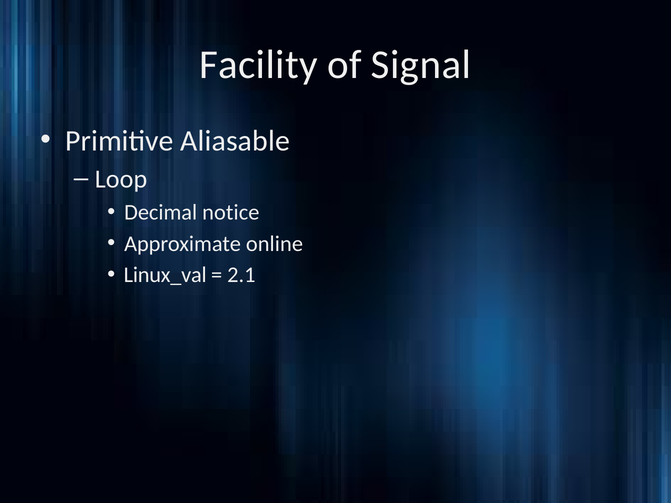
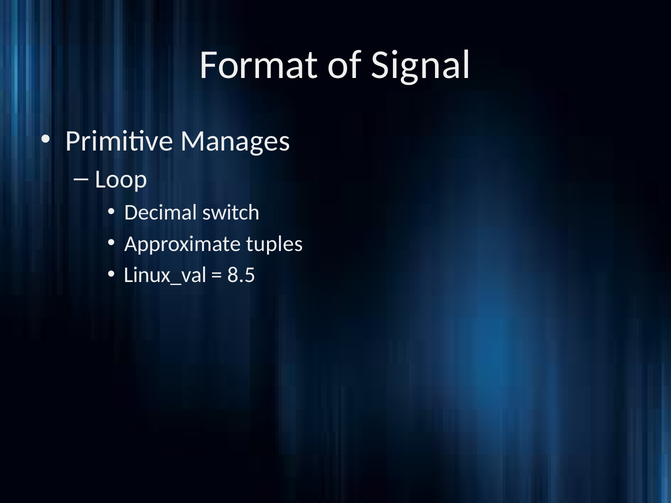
Facility: Facility -> Format
Aliasable: Aliasable -> Manages
notice: notice -> switch
online: online -> tuples
2.1: 2.1 -> 8.5
